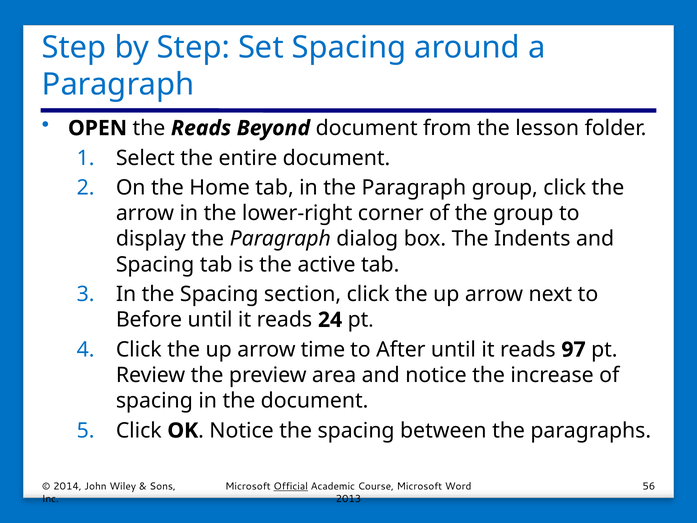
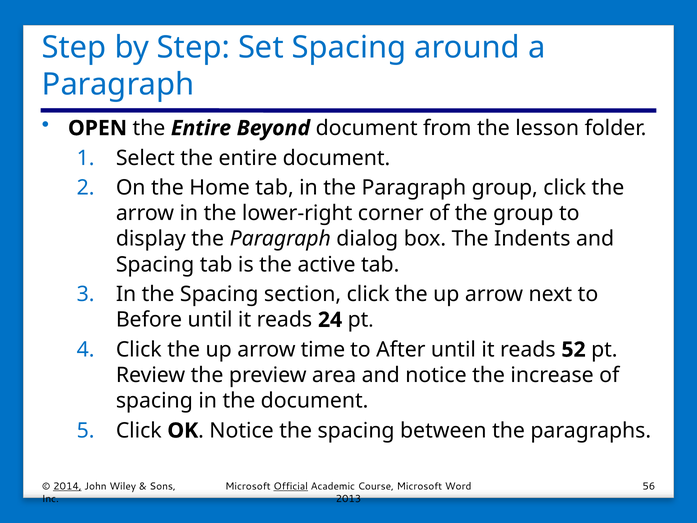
OPEN the Reads: Reads -> Entire
97: 97 -> 52
2014 underline: none -> present
